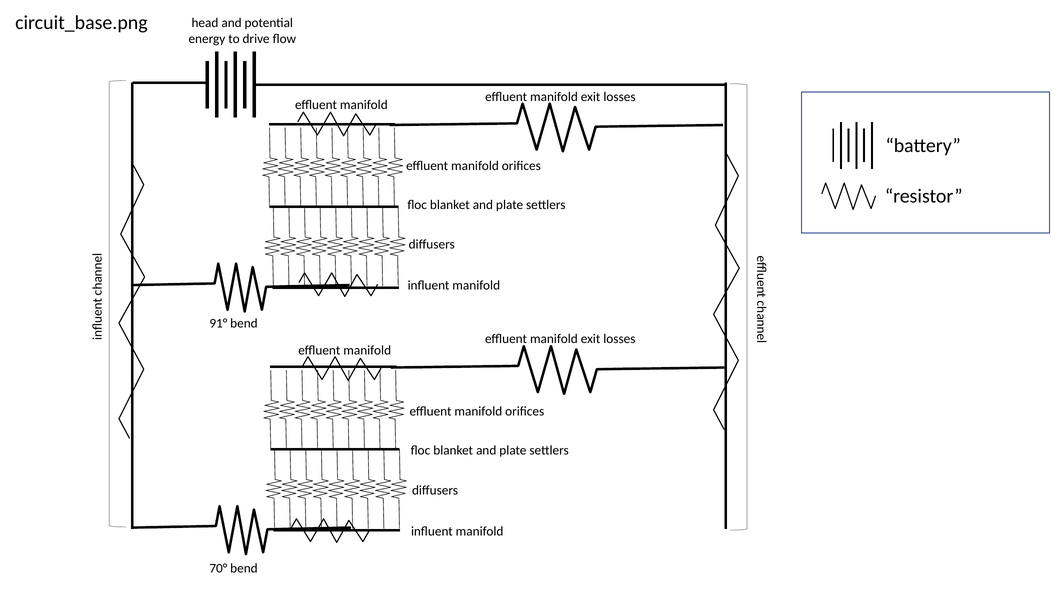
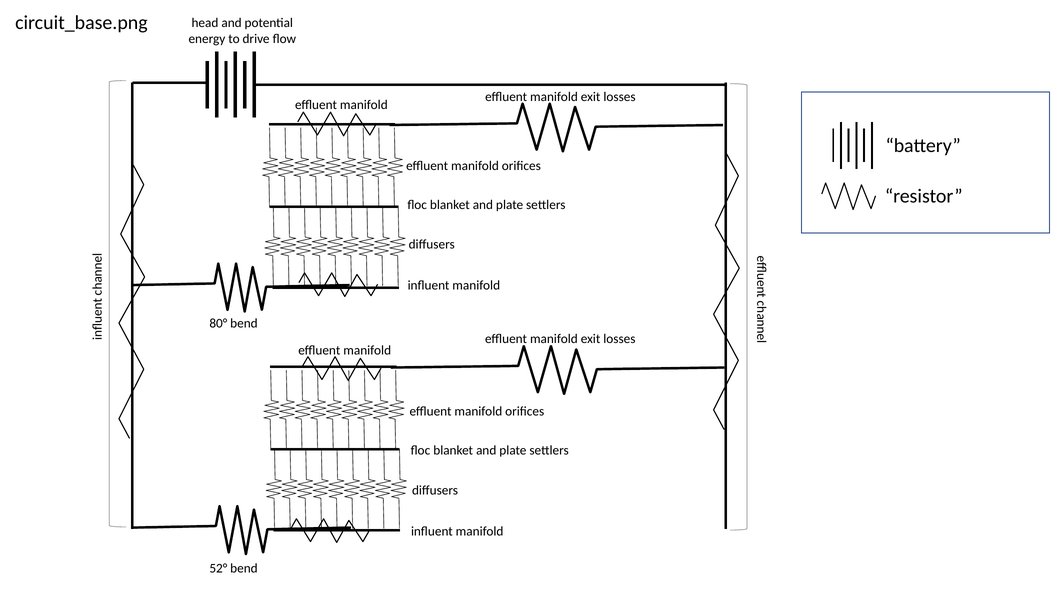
91°: 91° -> 80°
70°: 70° -> 52°
